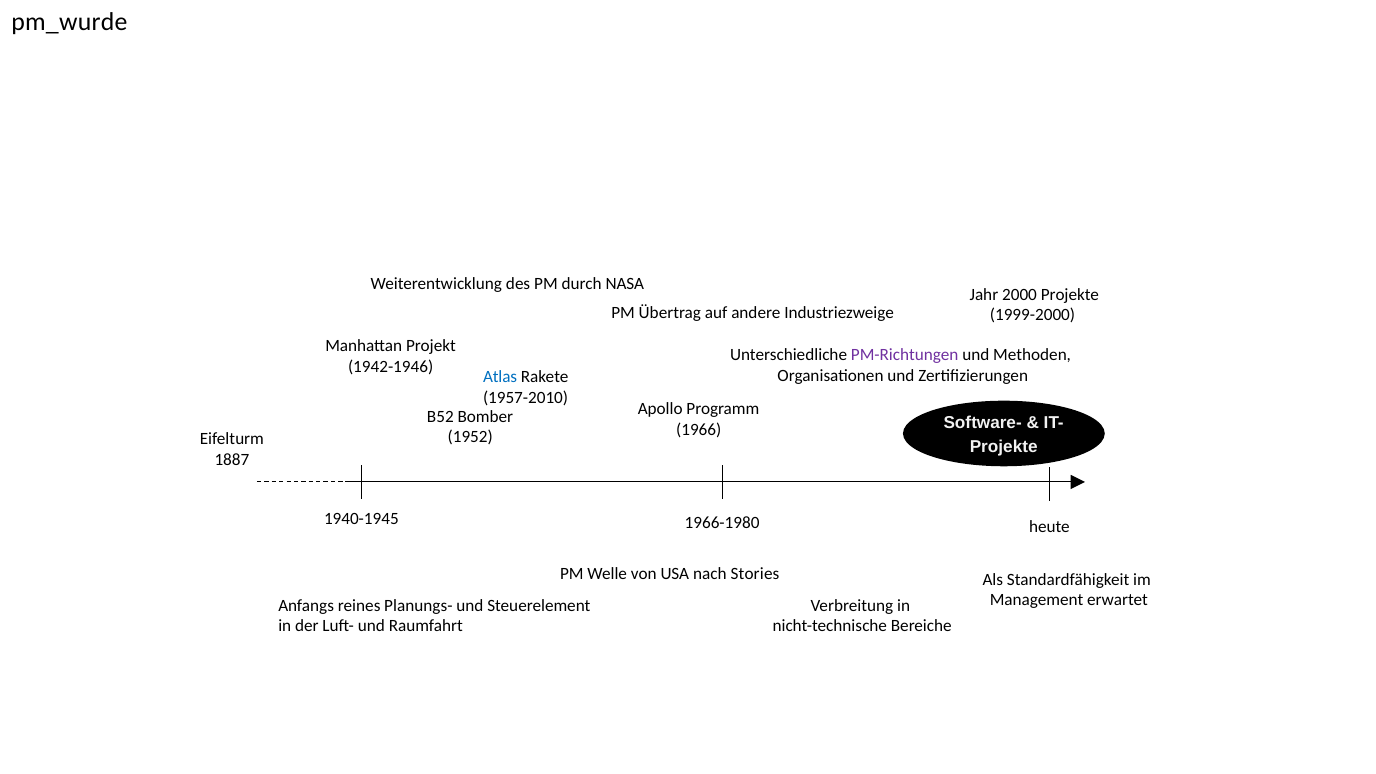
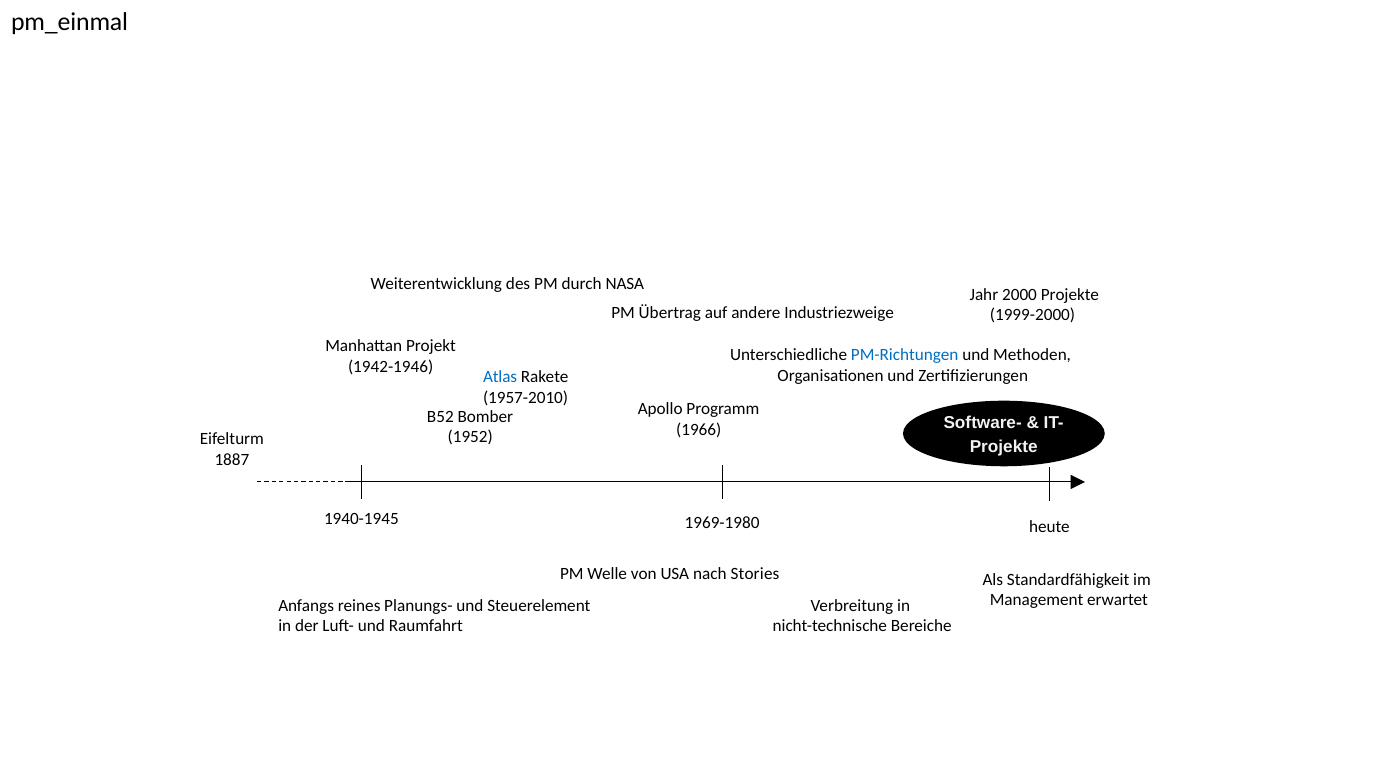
pm_wurde: pm_wurde -> pm_einmal
PM-Richtungen colour: purple -> blue
1966-1980: 1966-1980 -> 1969-1980
